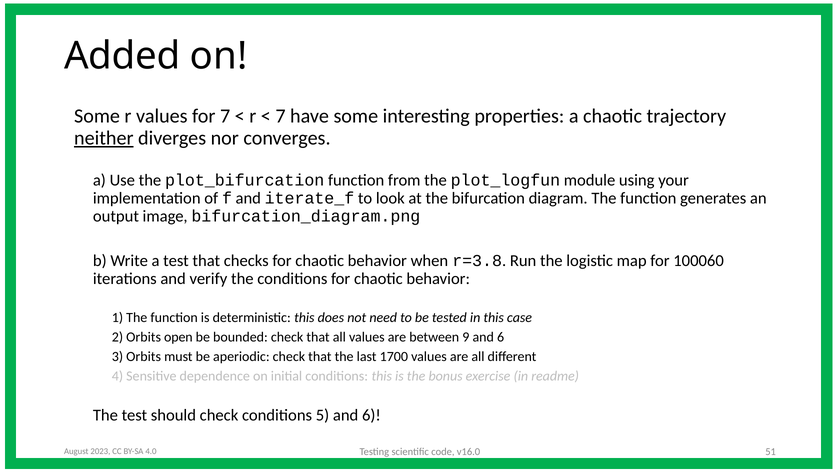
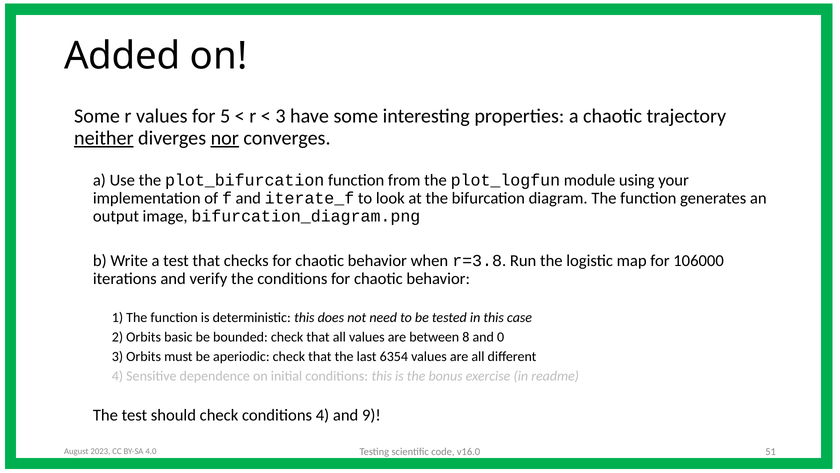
for 7: 7 -> 5
7 at (281, 116): 7 -> 3
nor underline: none -> present
100060: 100060 -> 106000
open: open -> basic
9: 9 -> 8
6 at (501, 337): 6 -> 0
1700: 1700 -> 6354
conditions 5: 5 -> 4
6 at (371, 415): 6 -> 9
